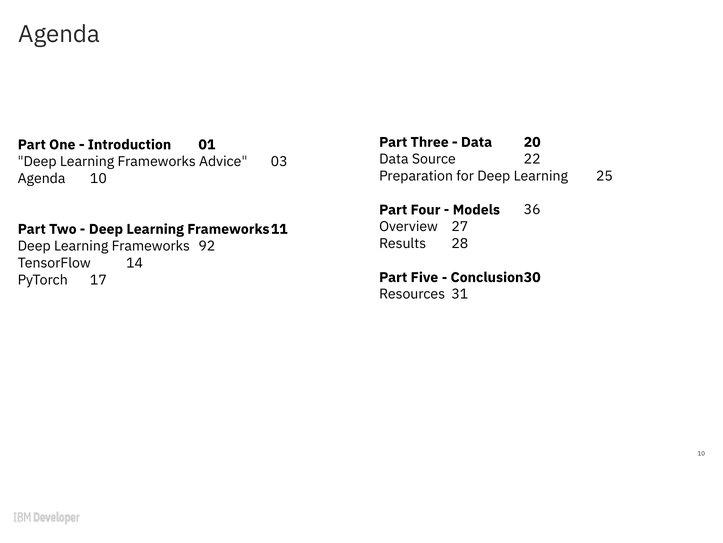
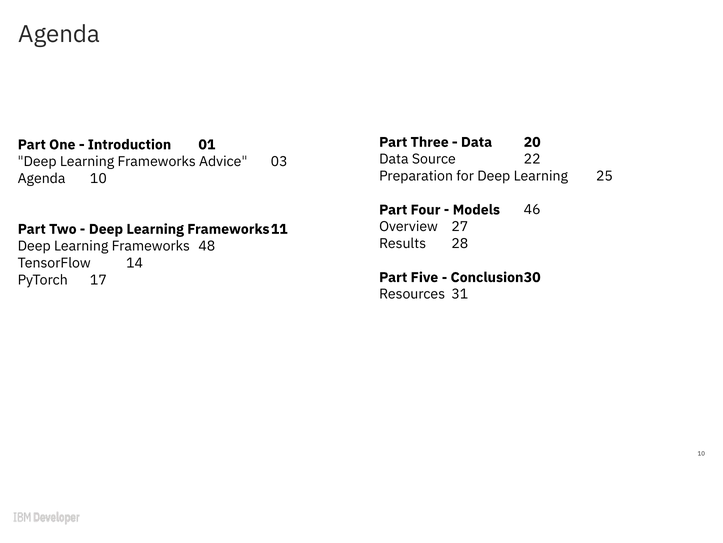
36: 36 -> 46
92: 92 -> 48
